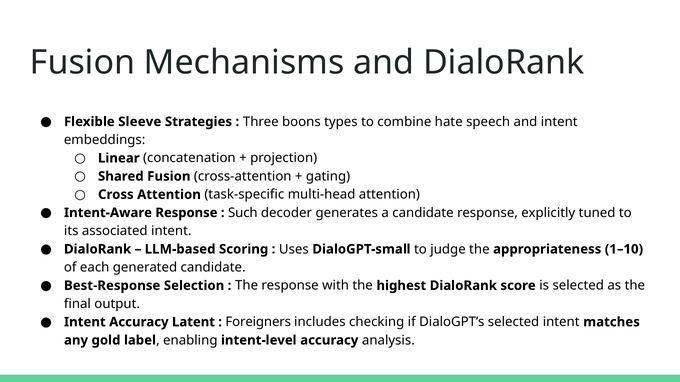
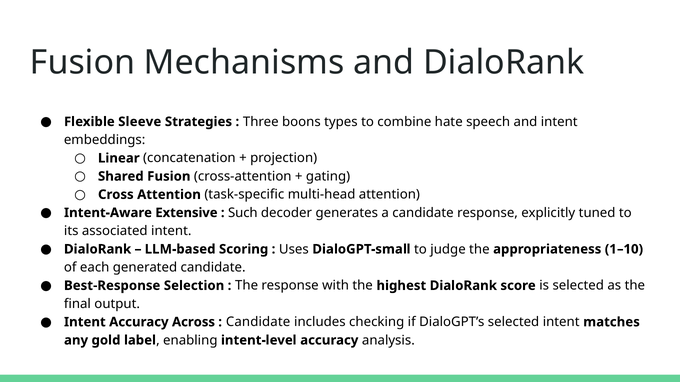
Intent-Aware Response: Response -> Extensive
Latent: Latent -> Across
Foreigners at (258, 322): Foreigners -> Candidate
